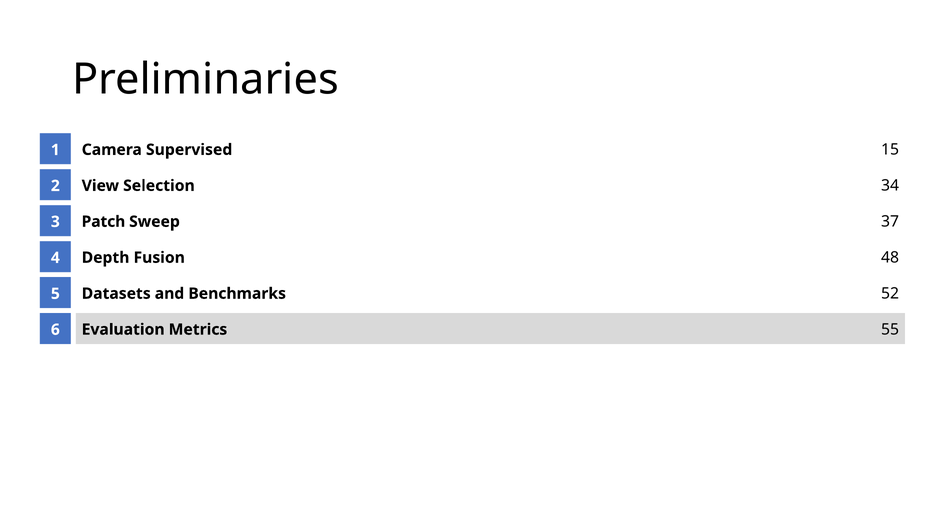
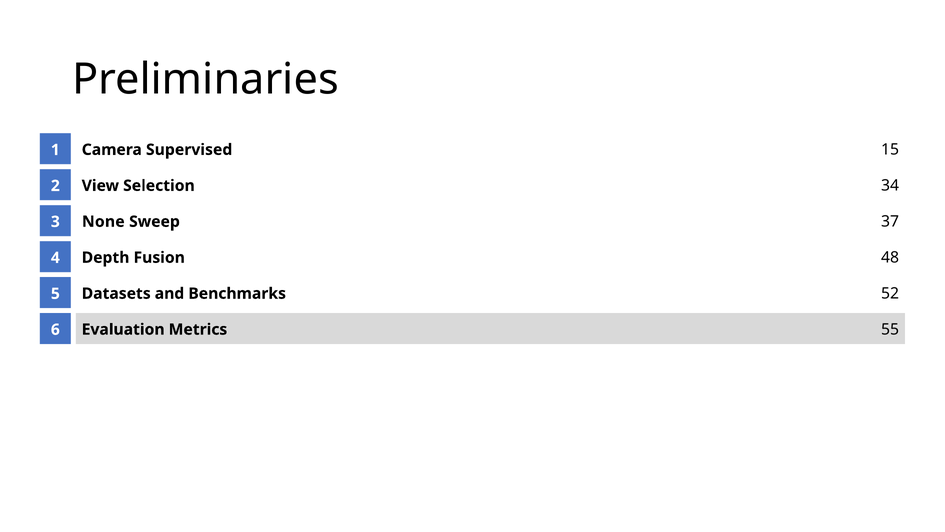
Patch: Patch -> None
